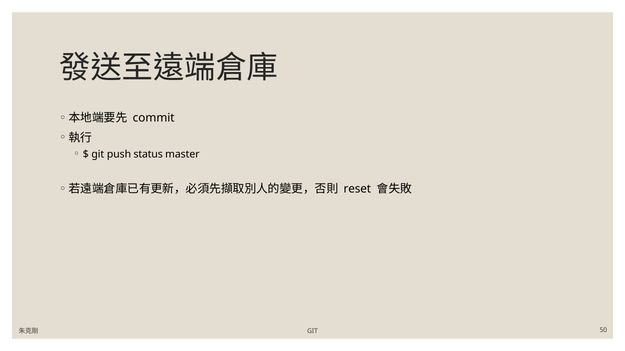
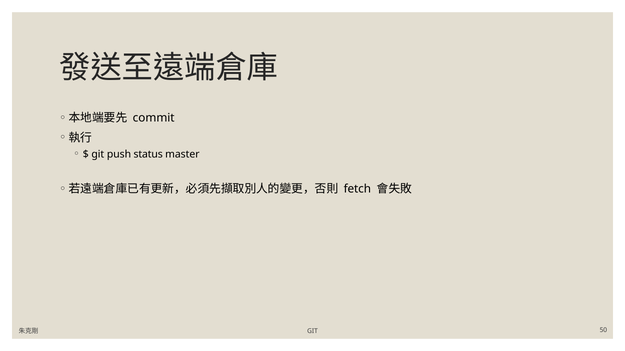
reset: reset -> fetch
